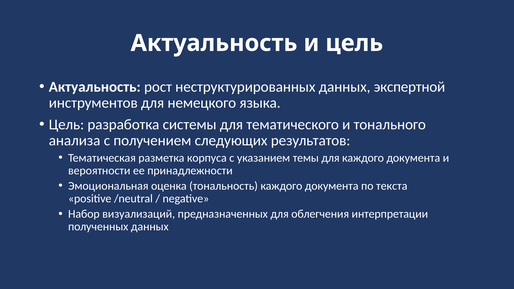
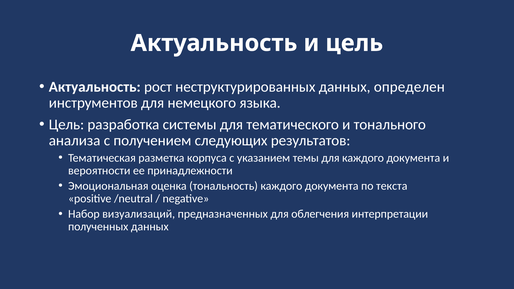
экспертной: экспертной -> определен
